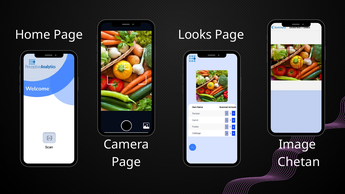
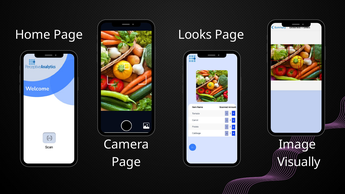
Chetan: Chetan -> Visually
